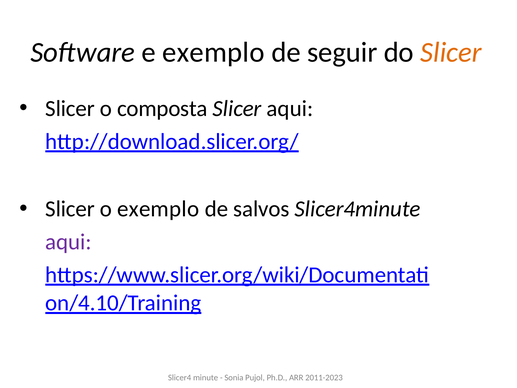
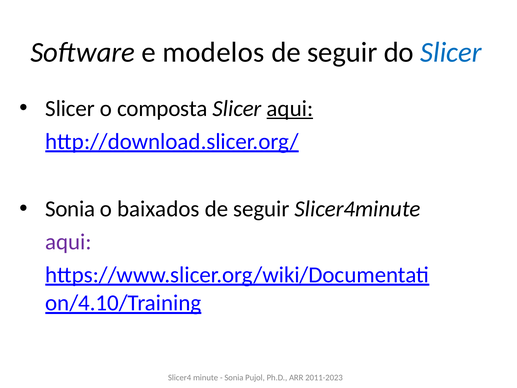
e exemplo: exemplo -> modelos
Slicer at (451, 52) colour: orange -> blue
aqui at (290, 108) underline: none -> present
Slicer at (70, 209): Slicer -> Sonia
o exemplo: exemplo -> baixados
salvos at (261, 209): salvos -> seguir
